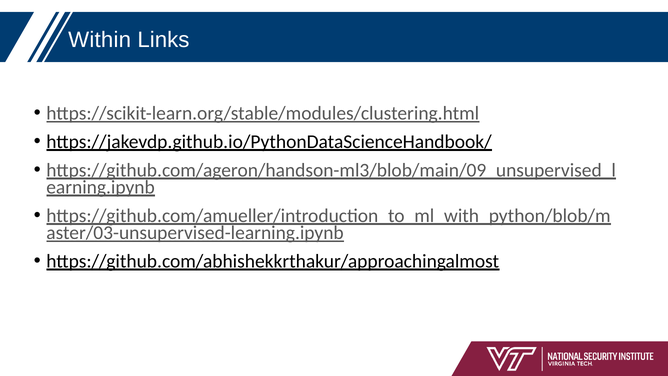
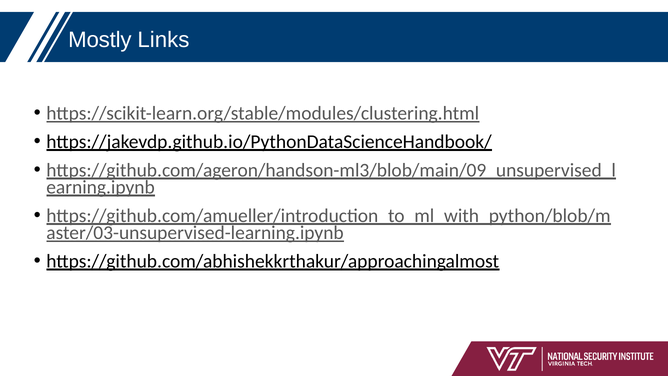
Within: Within -> Mostly
